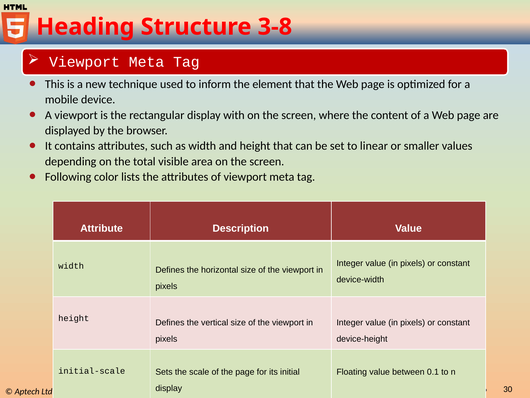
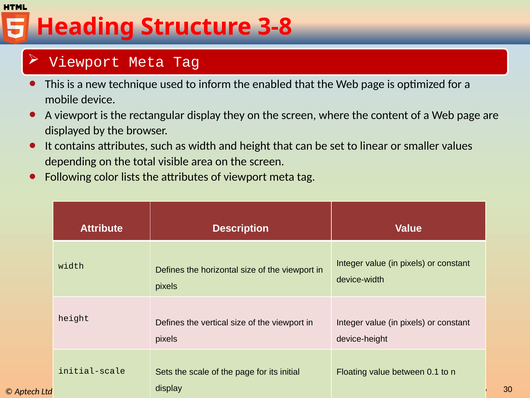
element: element -> enabled
with: with -> they
